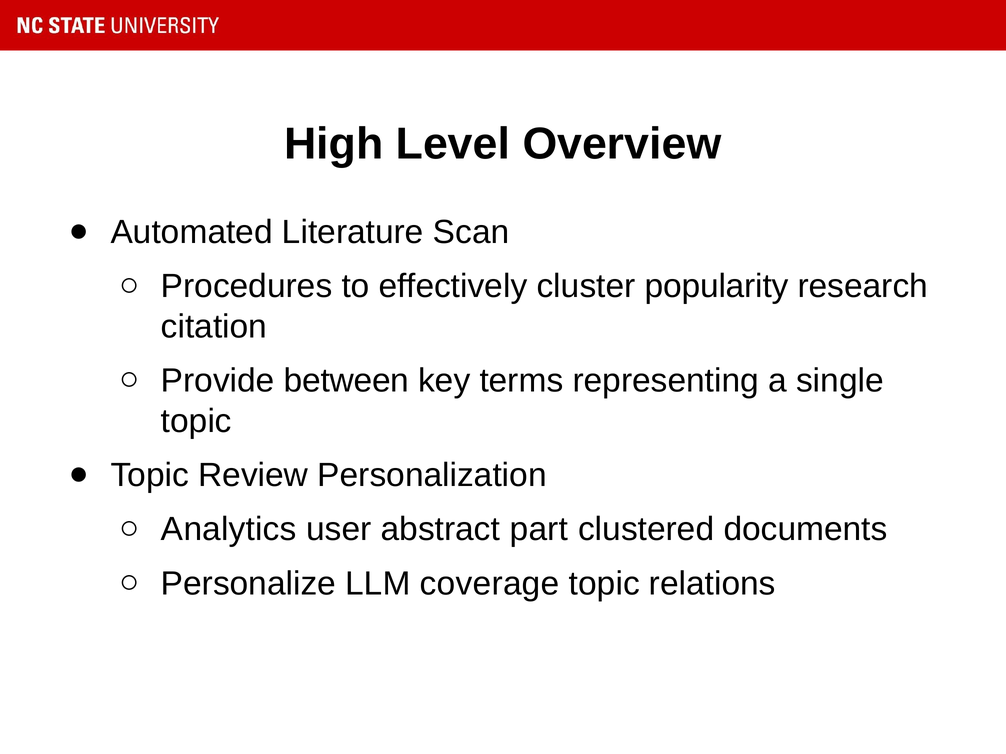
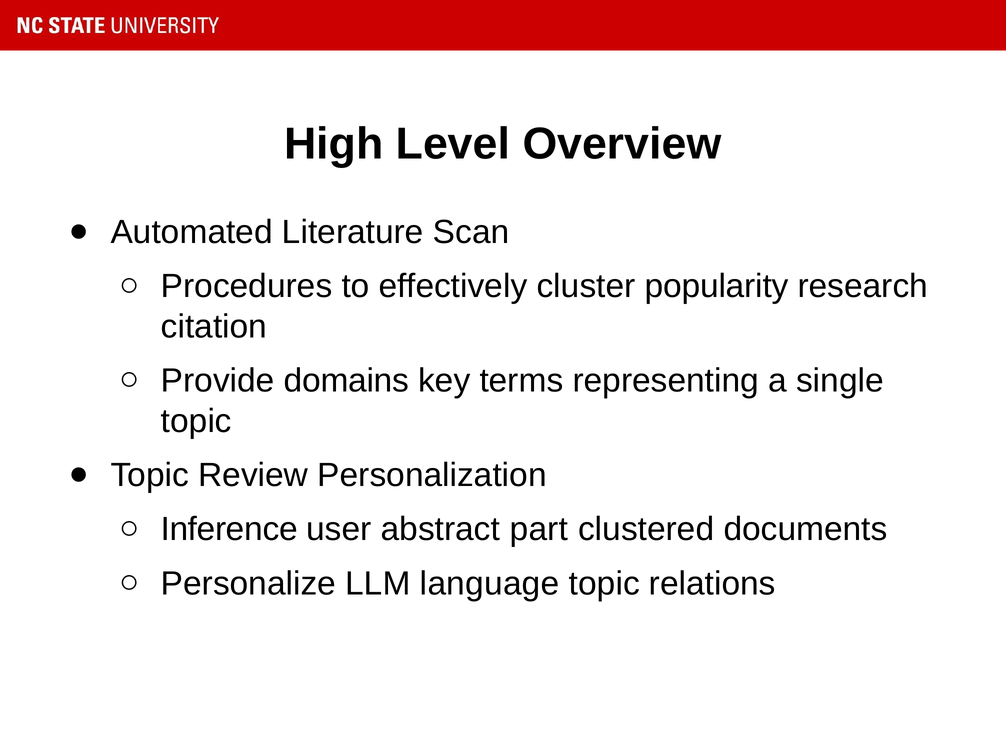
between: between -> domains
Analytics: Analytics -> Inference
coverage: coverage -> language
